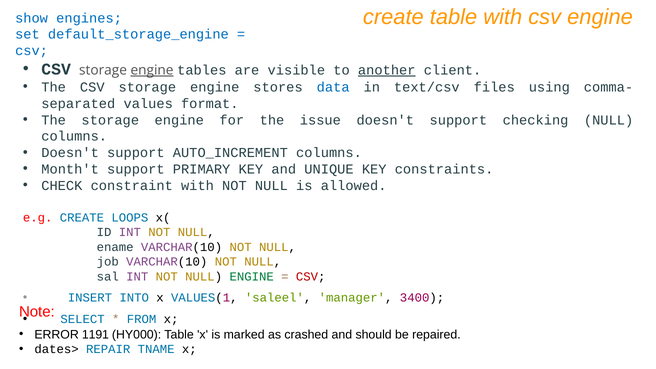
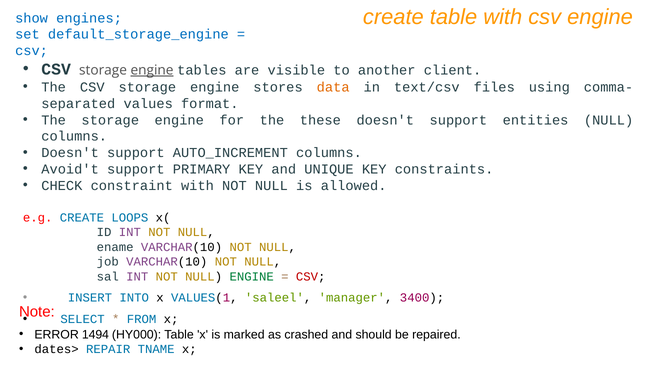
another underline: present -> none
data colour: blue -> orange
issue: issue -> these
checking: checking -> entities
Month't: Month't -> Avoid't
1191: 1191 -> 1494
